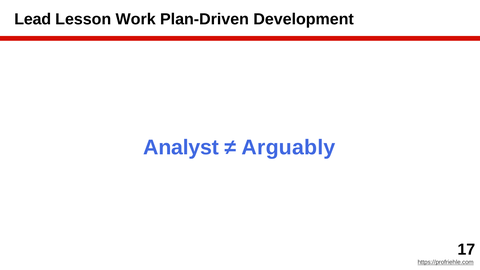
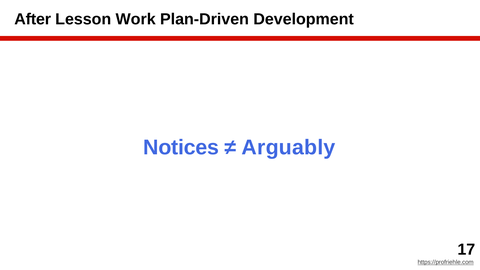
Lead: Lead -> After
Analyst: Analyst -> Notices
